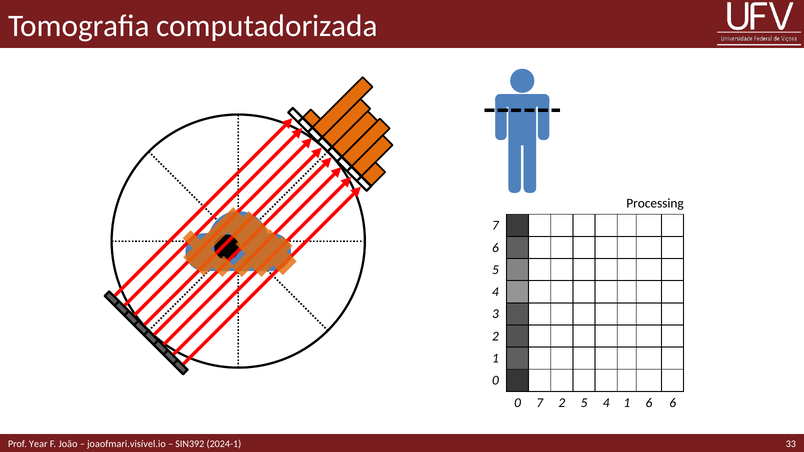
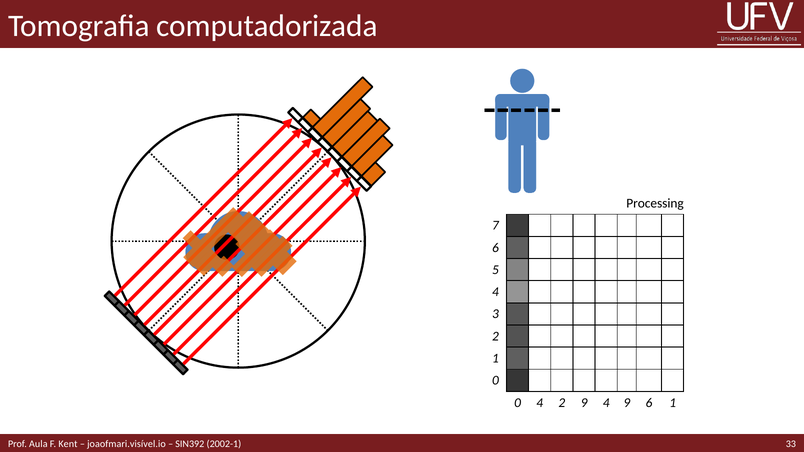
0 7: 7 -> 4
2 5: 5 -> 9
4 1: 1 -> 9
6 6: 6 -> 1
Year: Year -> Aula
João: João -> Kent
2024-1: 2024-1 -> 2002-1
